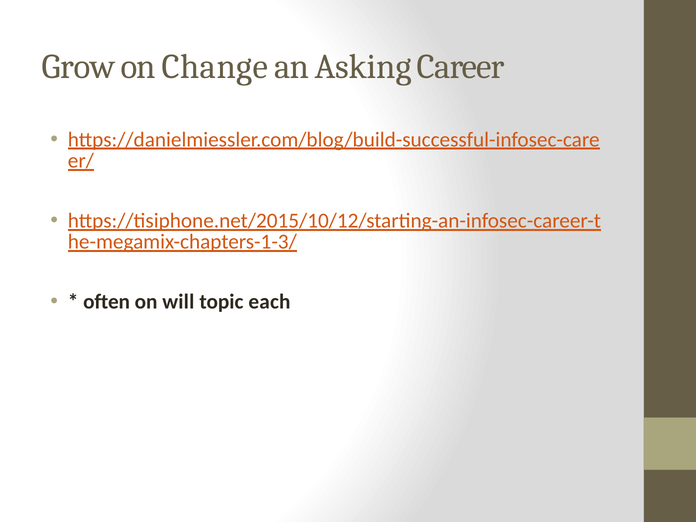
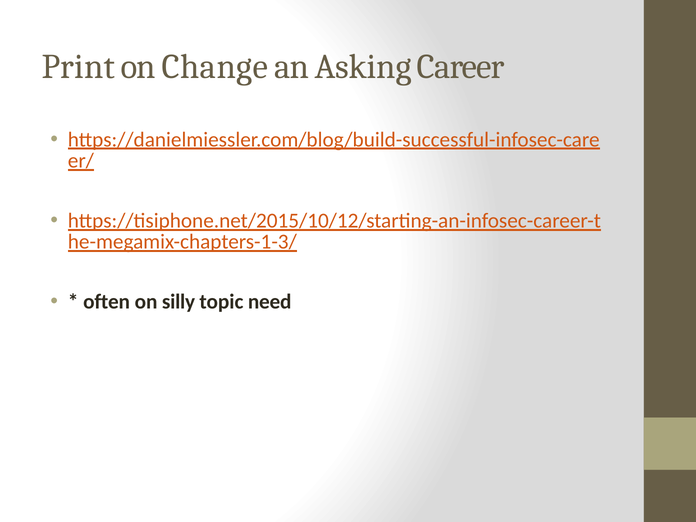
Grow: Grow -> Print
will: will -> silly
each: each -> need
